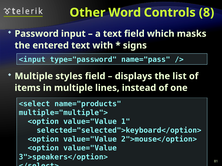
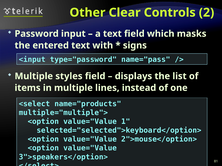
Word: Word -> Clear
8: 8 -> 2
